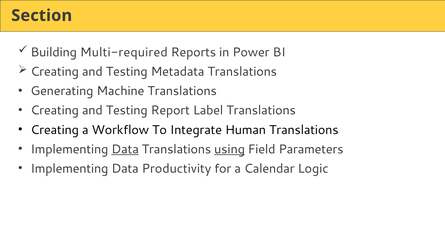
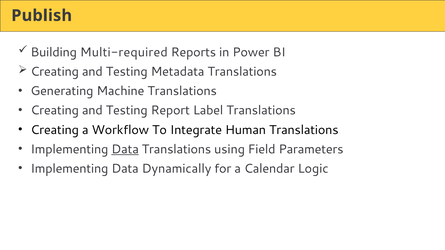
Section: Section -> Publish
using underline: present -> none
Productivity: Productivity -> Dynamically
